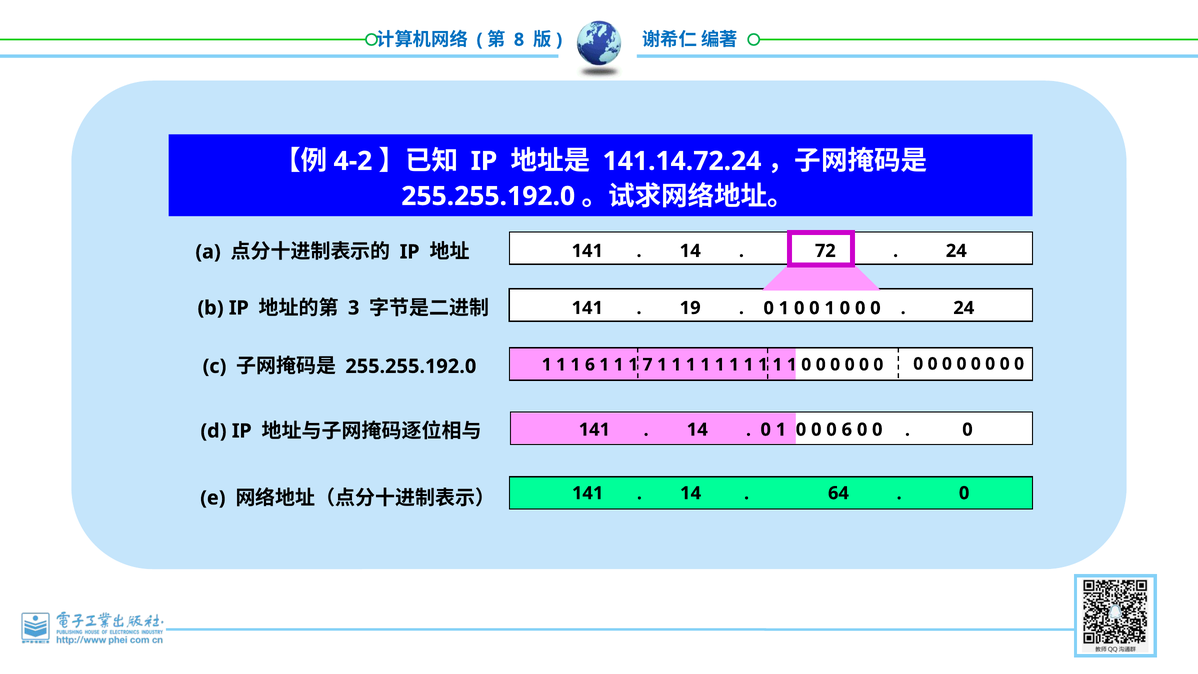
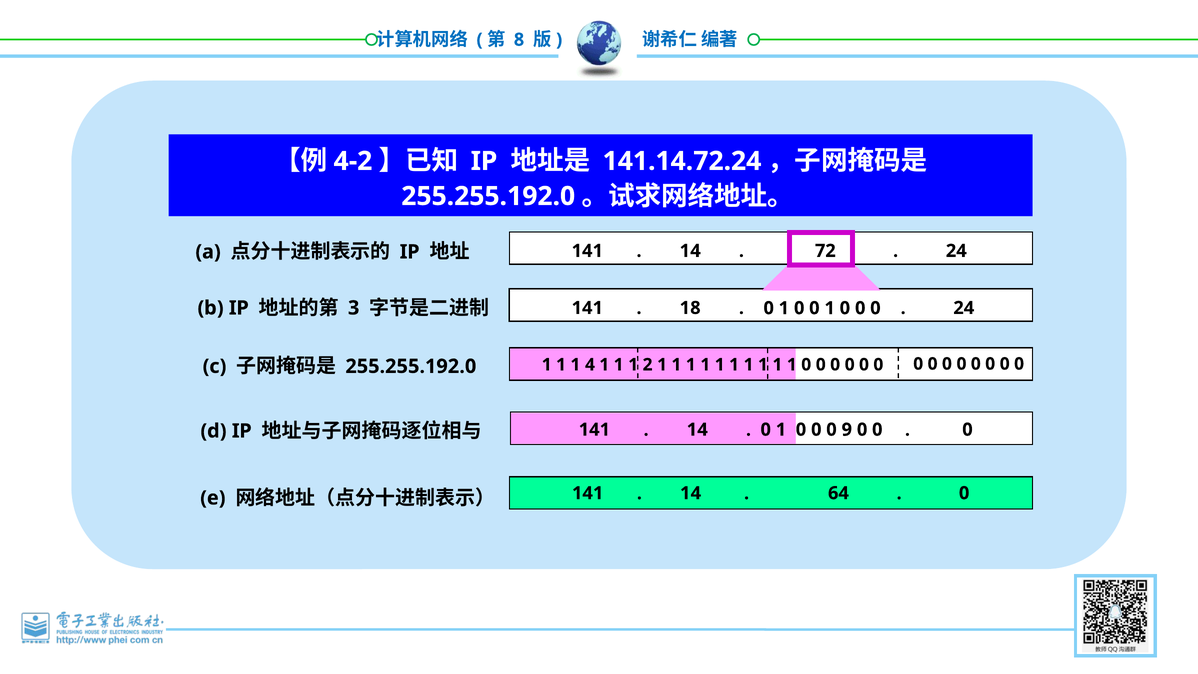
19: 19 -> 18
1 6: 6 -> 4
7: 7 -> 2
0 6: 6 -> 9
